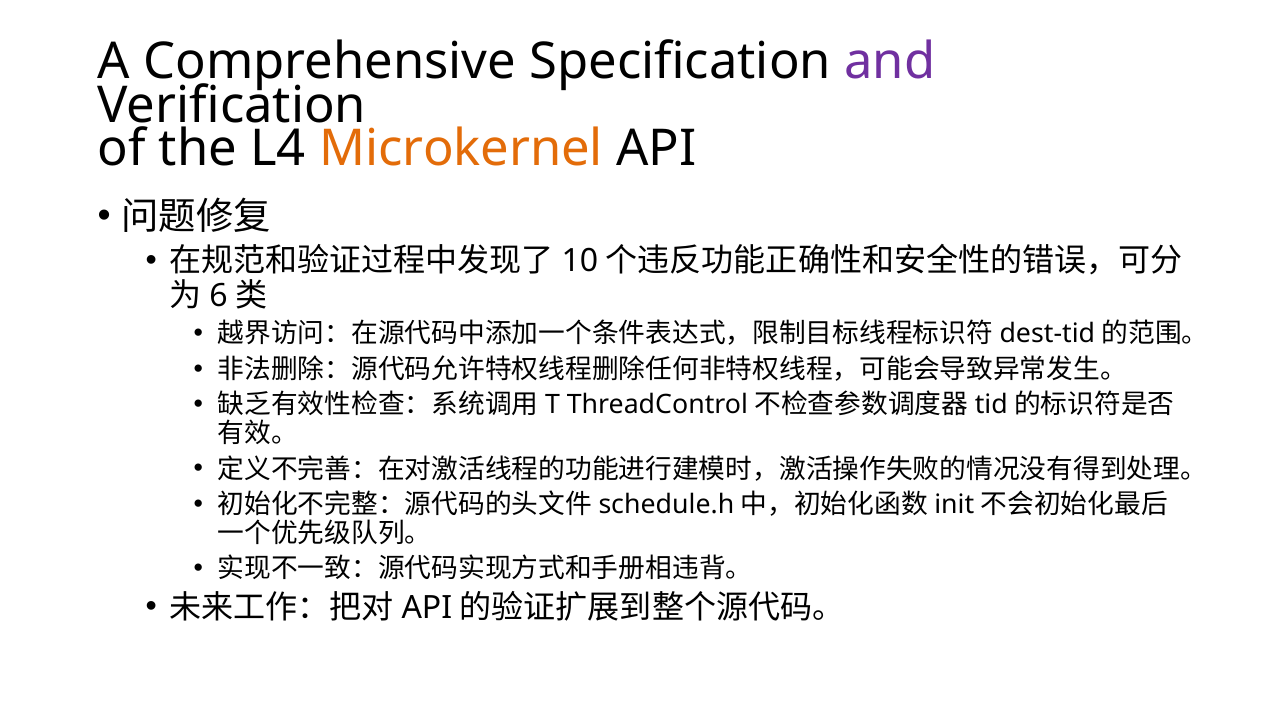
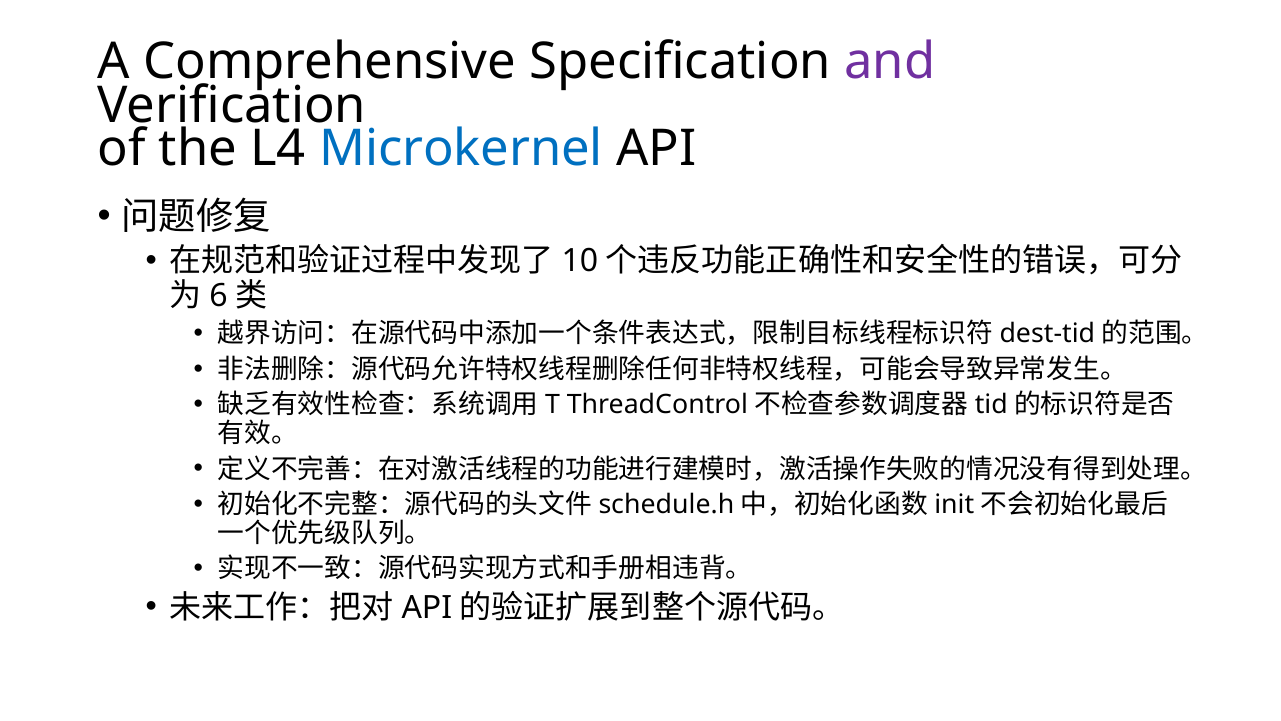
Microkernel colour: orange -> blue
